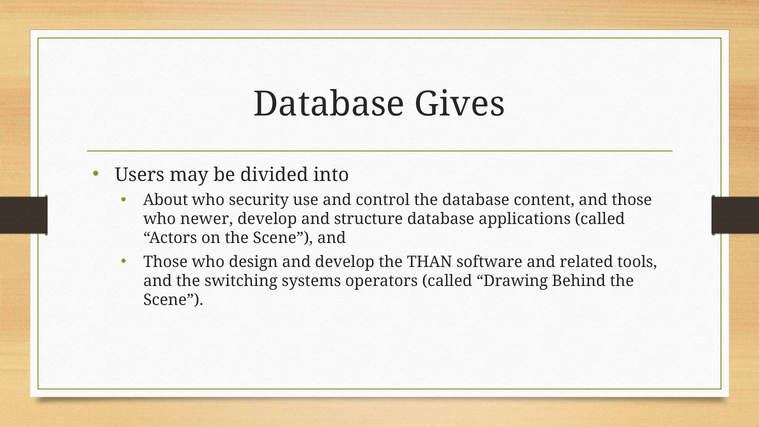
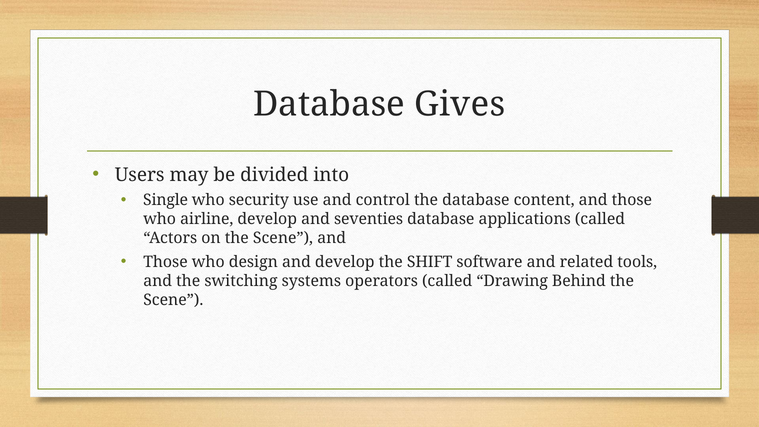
About: About -> Single
newer: newer -> airline
structure: structure -> seventies
THAN: THAN -> SHIFT
